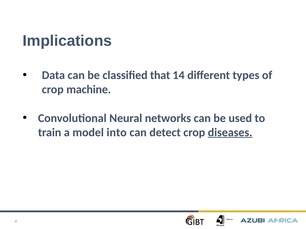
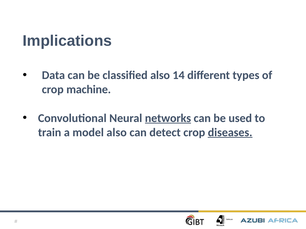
classified that: that -> also
networks underline: none -> present
model into: into -> also
